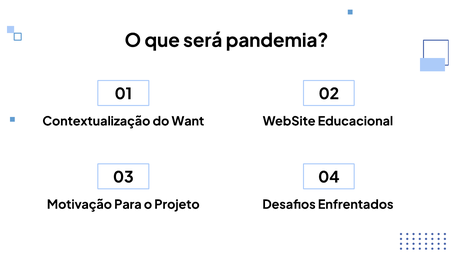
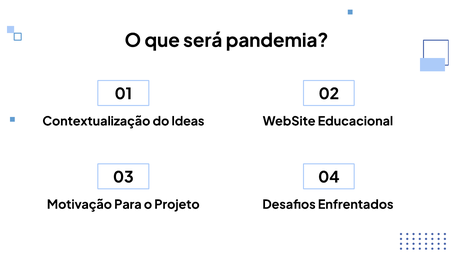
Want: Want -> Ideas
